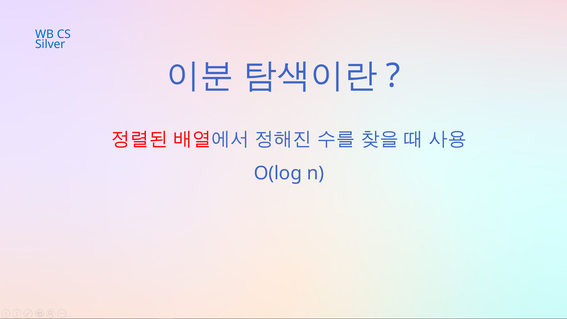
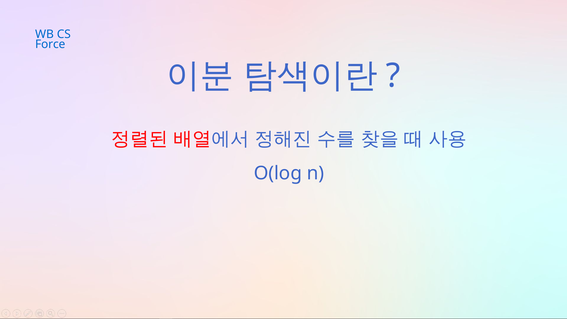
Silver: Silver -> Force
